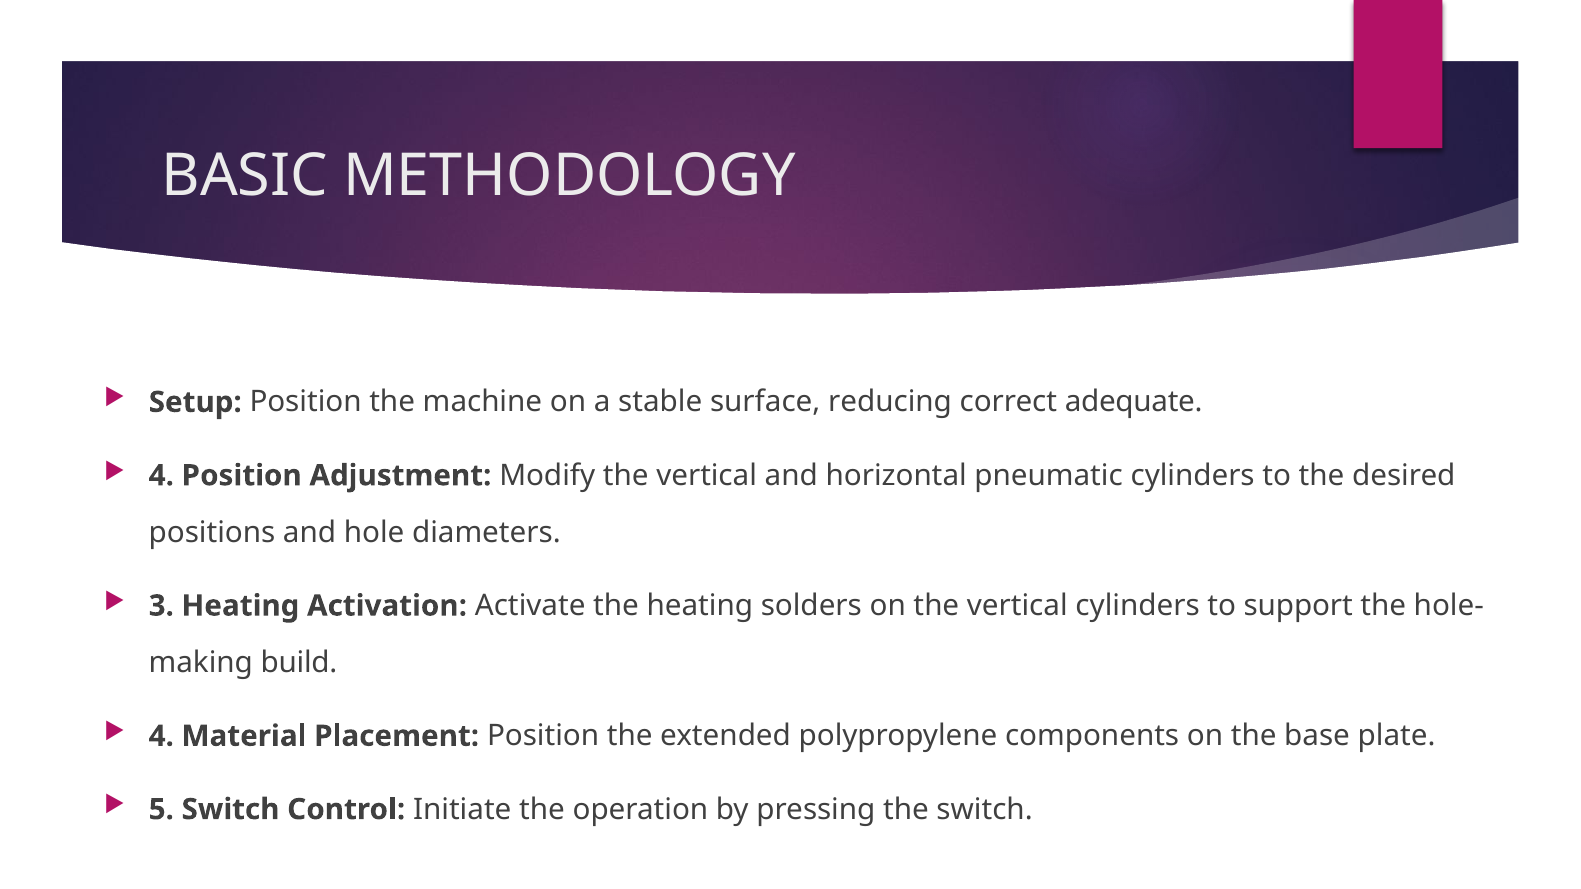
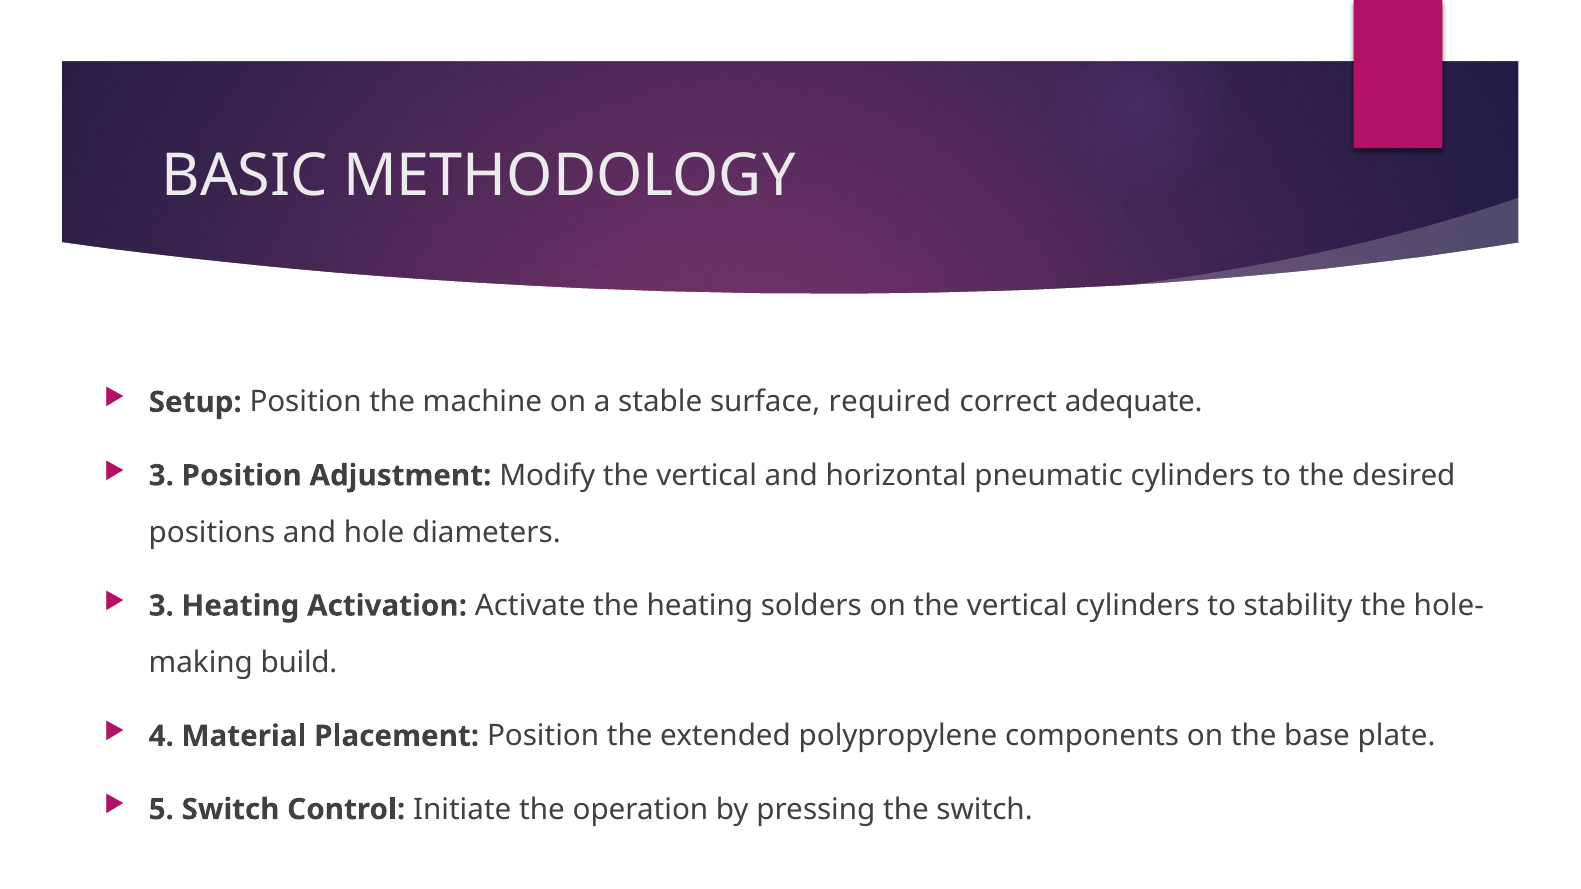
reducing: reducing -> required
4 at (161, 476): 4 -> 3
support: support -> stability
